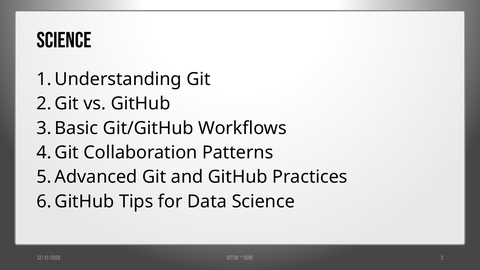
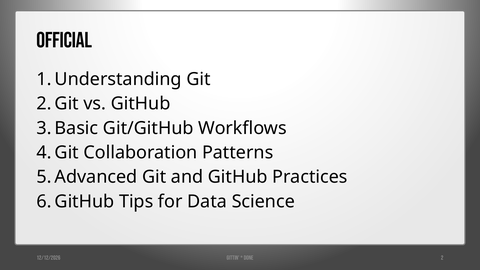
Science at (64, 40): Science -> Official
